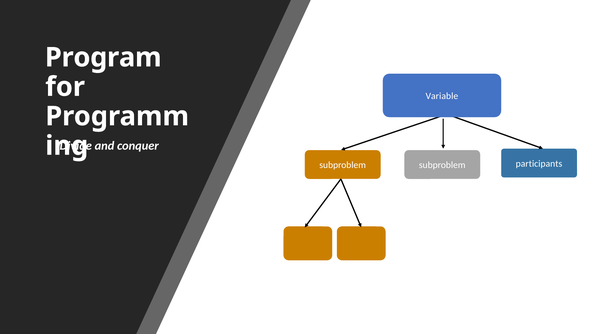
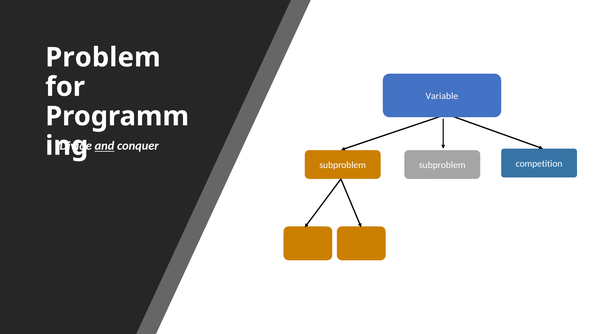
Program: Program -> Problem
and underline: none -> present
participants: participants -> competition
